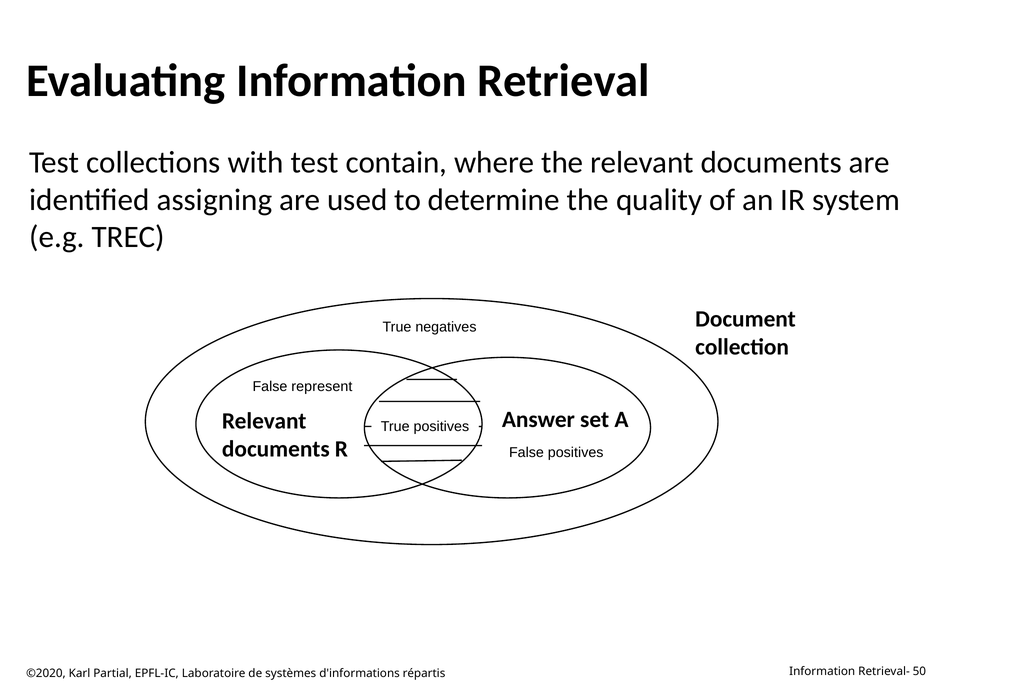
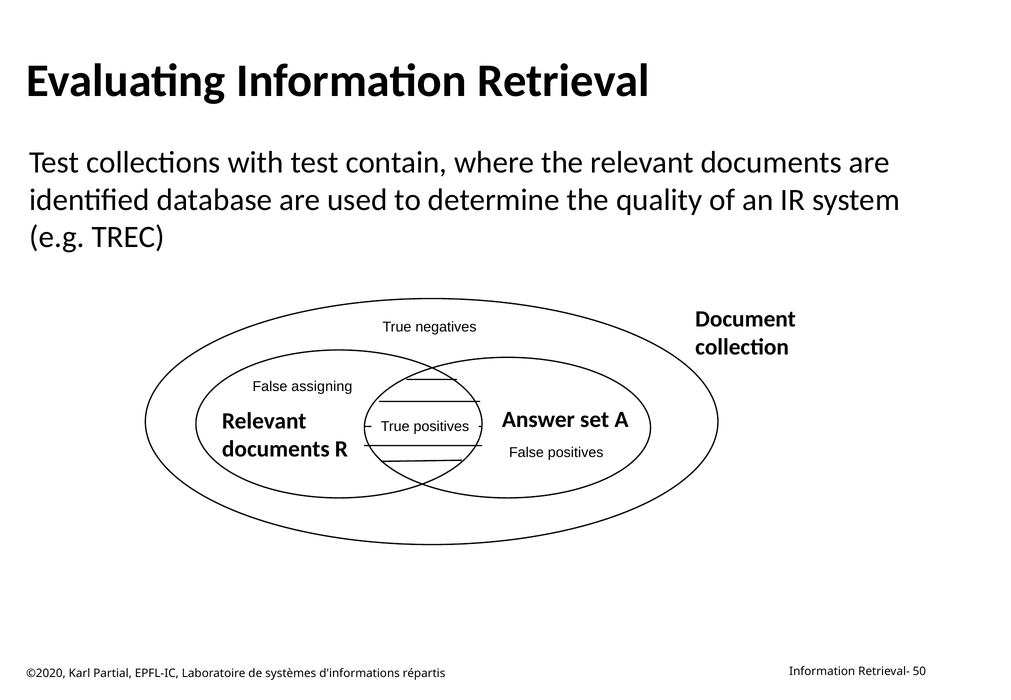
assigning: assigning -> database
represent: represent -> assigning
